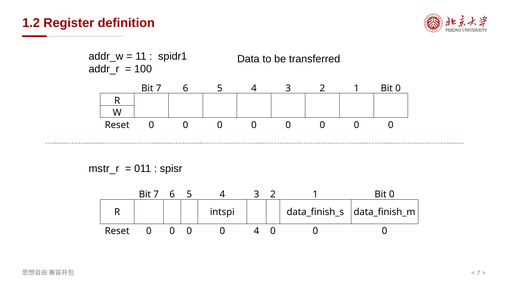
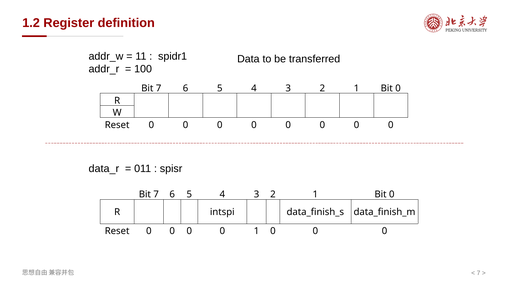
mstr_r: mstr_r -> data_r
0 4: 4 -> 1
